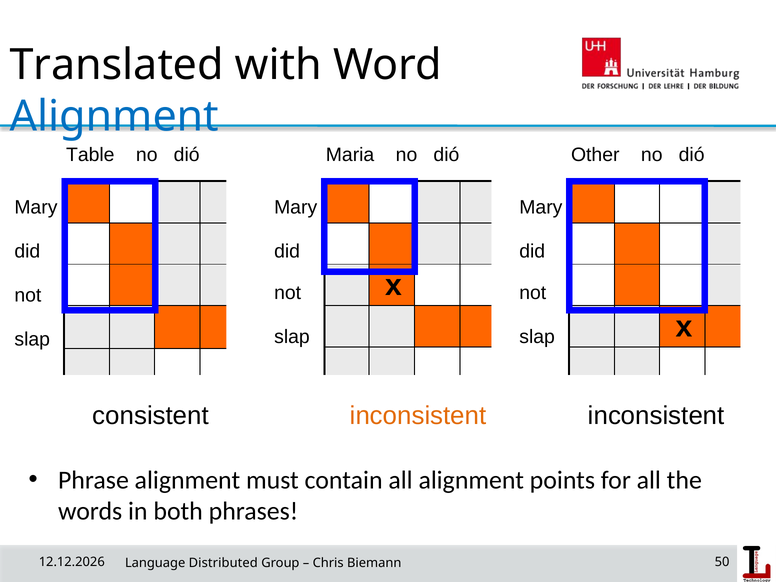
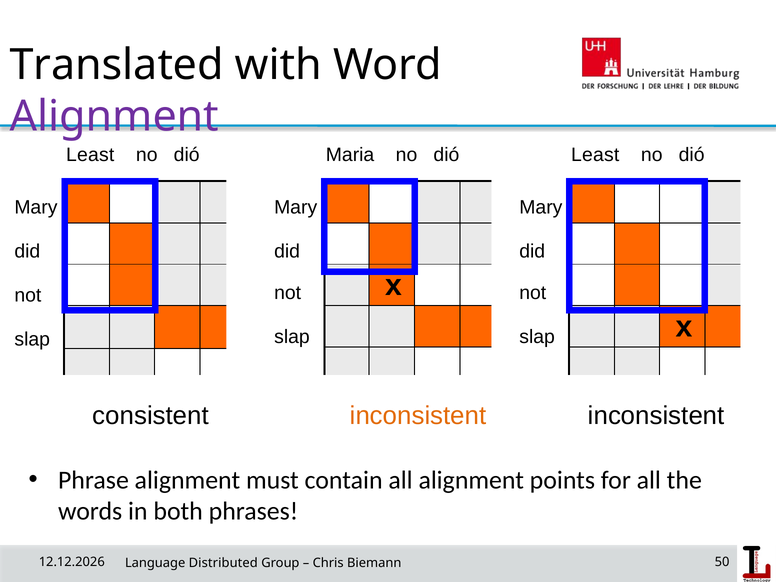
Alignment at (114, 117) colour: blue -> purple
Table at (90, 155): Table -> Least
Other at (595, 155): Other -> Least
